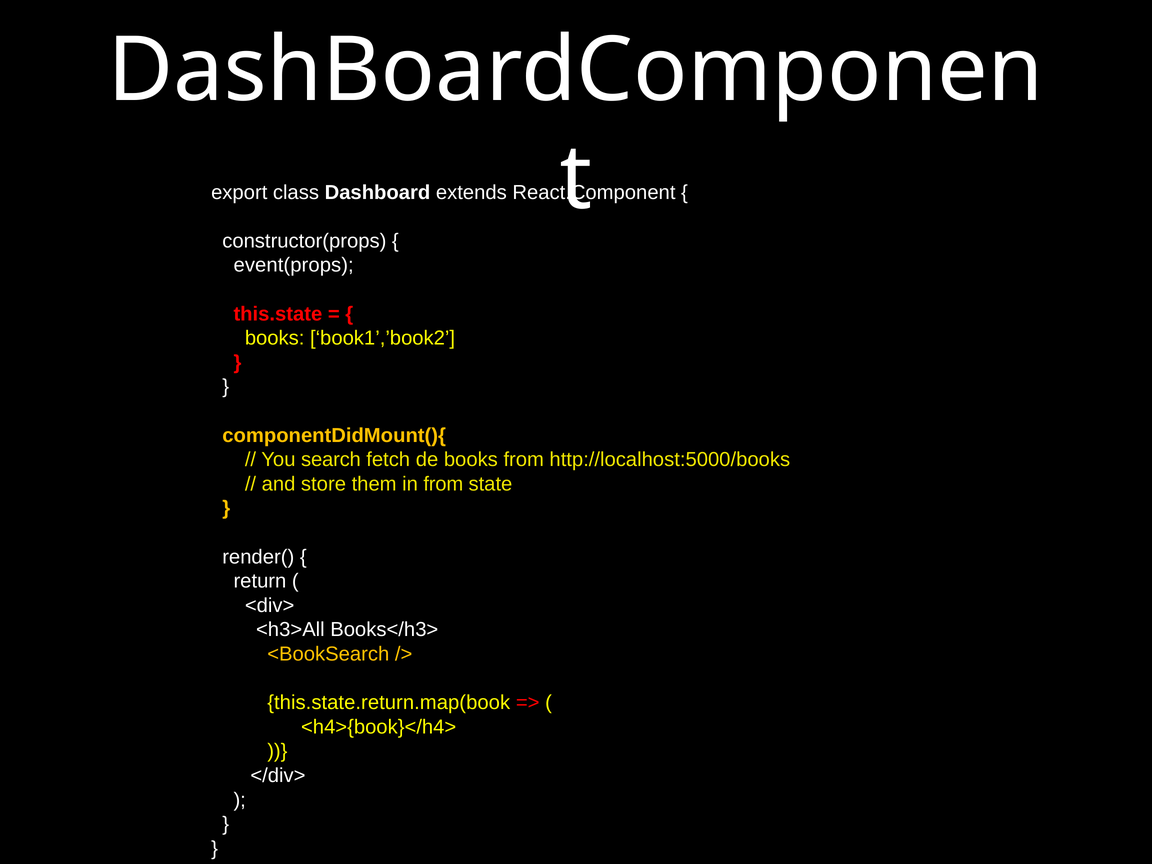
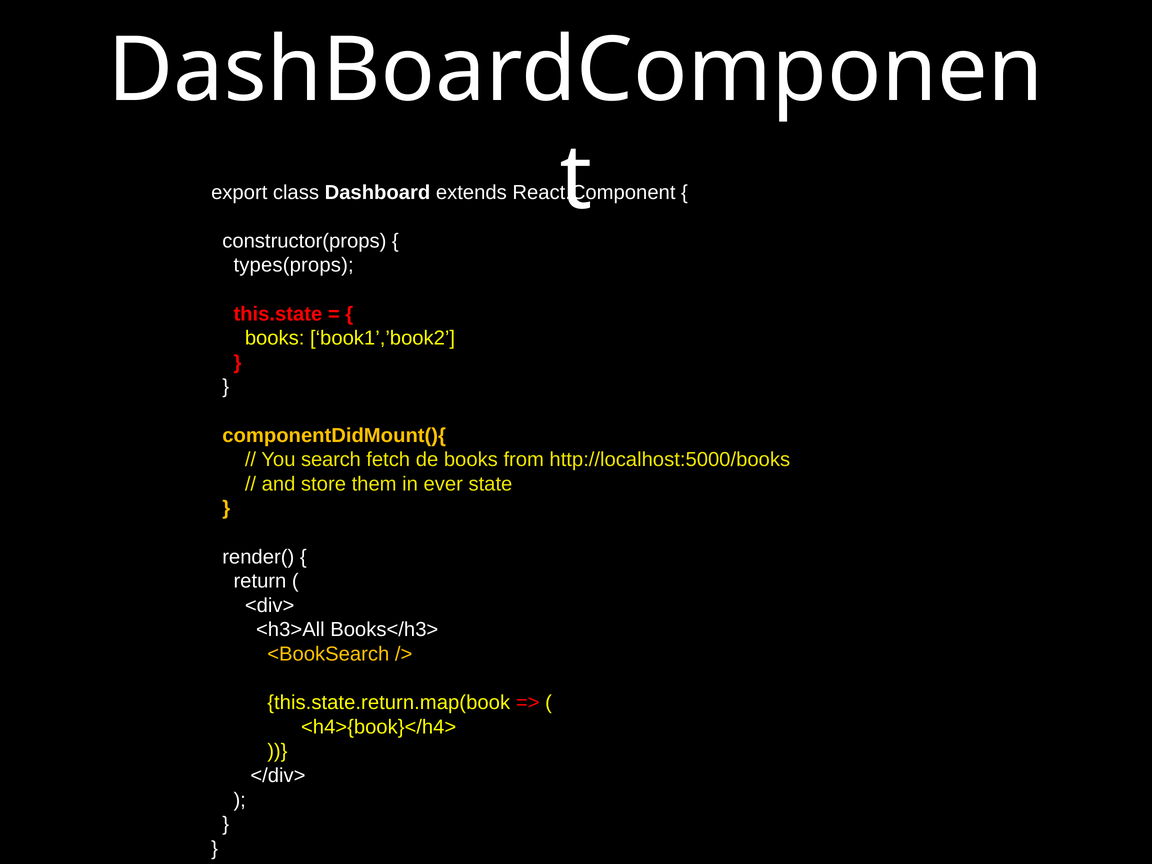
event(props: event(props -> types(props
in from: from -> ever
